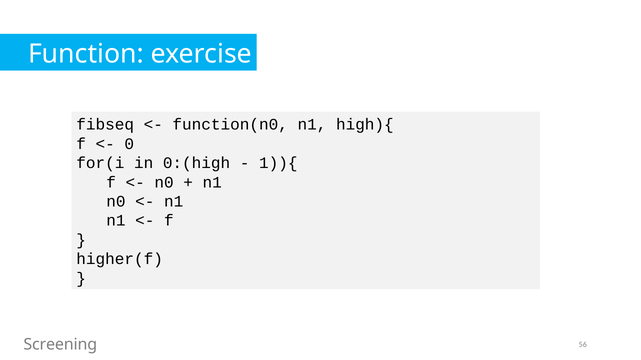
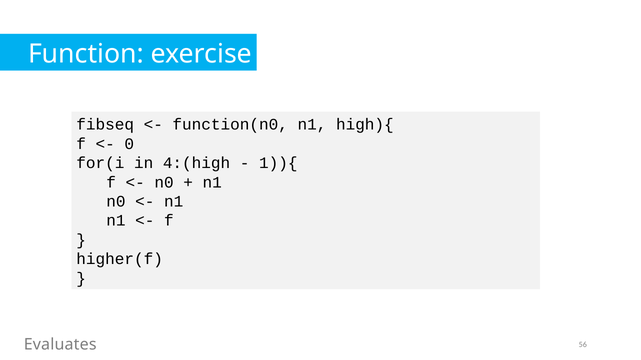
0:(high: 0:(high -> 4:(high
Screening: Screening -> Evaluates
